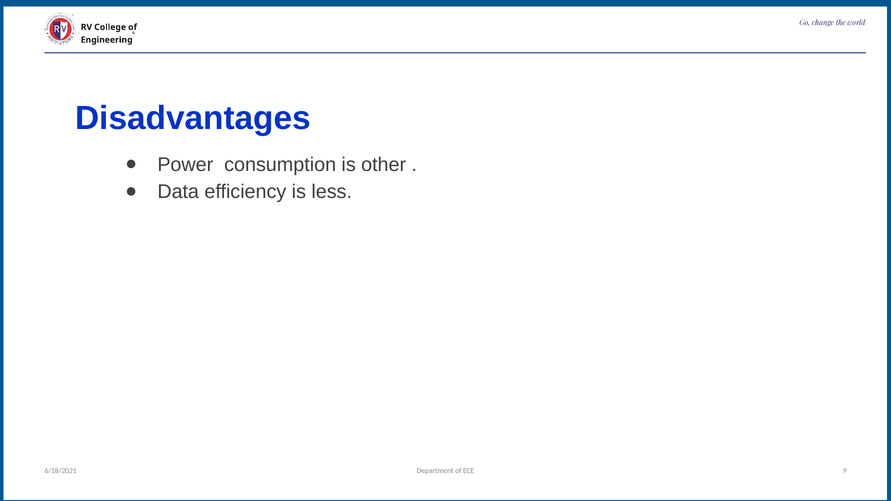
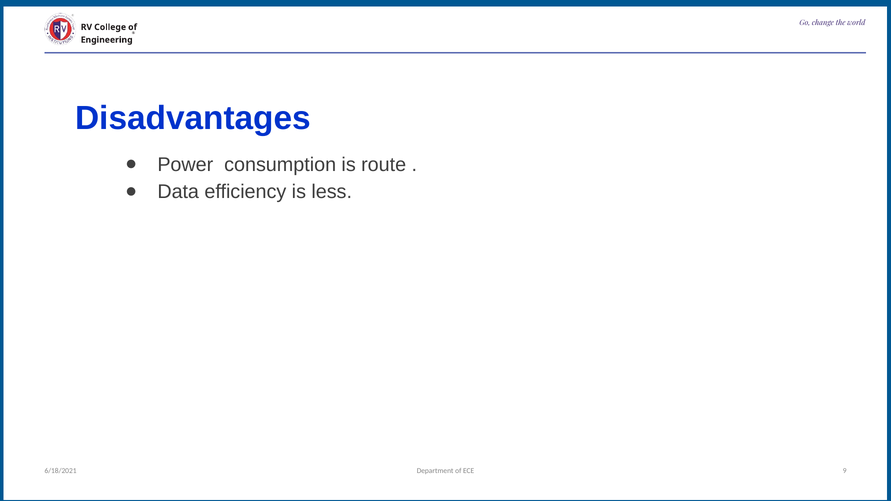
other: other -> route
